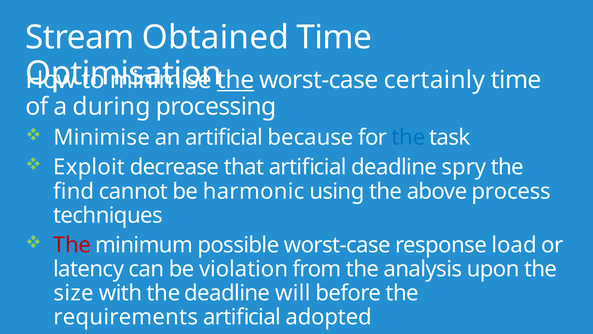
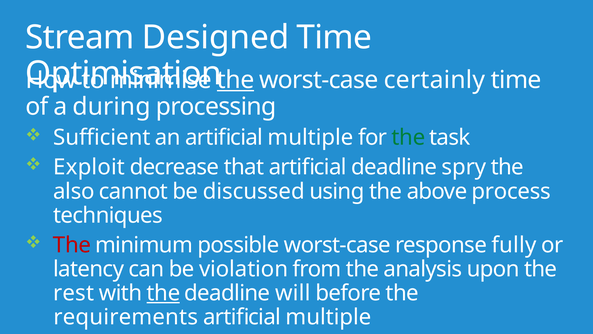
Obtained: Obtained -> Designed
Minimise at (102, 138): Minimise -> Sufficient
an artificial because: because -> multiple
the at (408, 138) colour: blue -> green
find: find -> also
harmonic: harmonic -> discussed
load: load -> fully
size: size -> rest
the at (163, 293) underline: none -> present
adopted at (329, 317): adopted -> multiple
